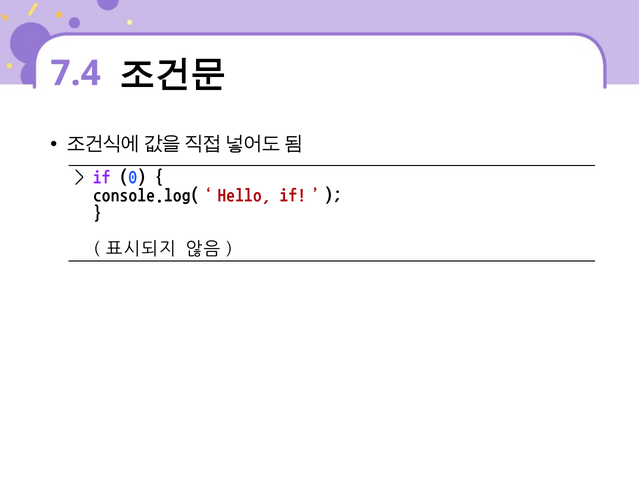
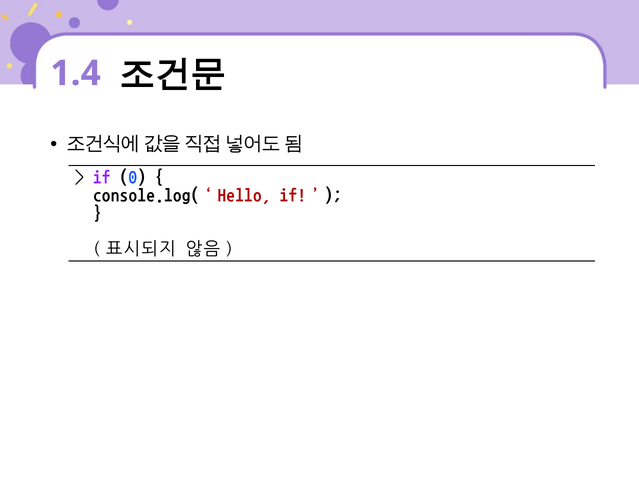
7.4: 7.4 -> 1.4
